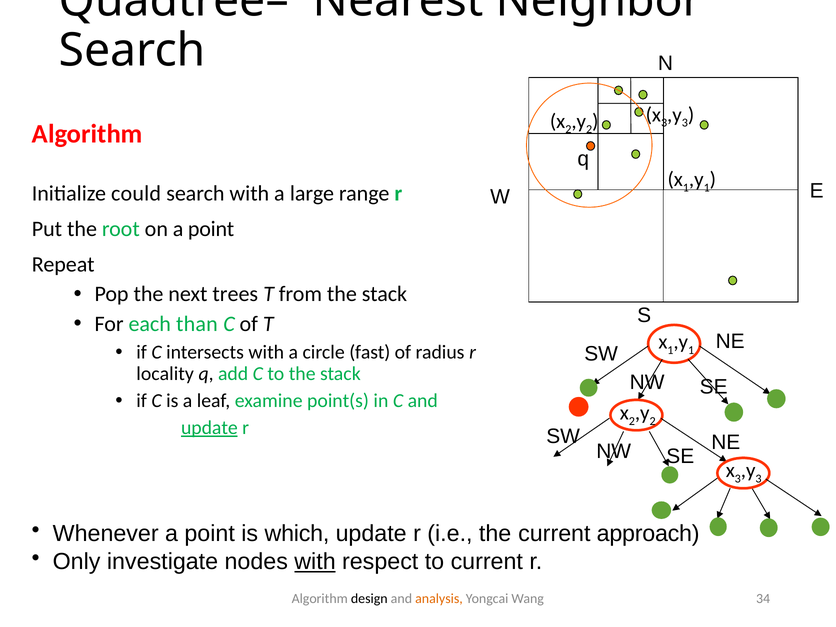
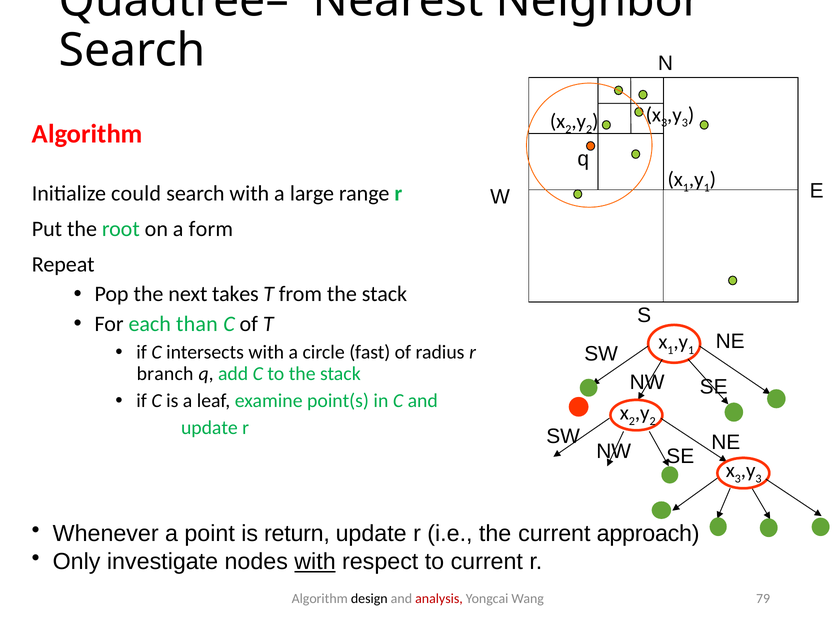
on a point: point -> form
trees: trees -> takes
locality: locality -> branch
update at (209, 428) underline: present -> none
which: which -> return
analysis colour: orange -> red
34: 34 -> 79
